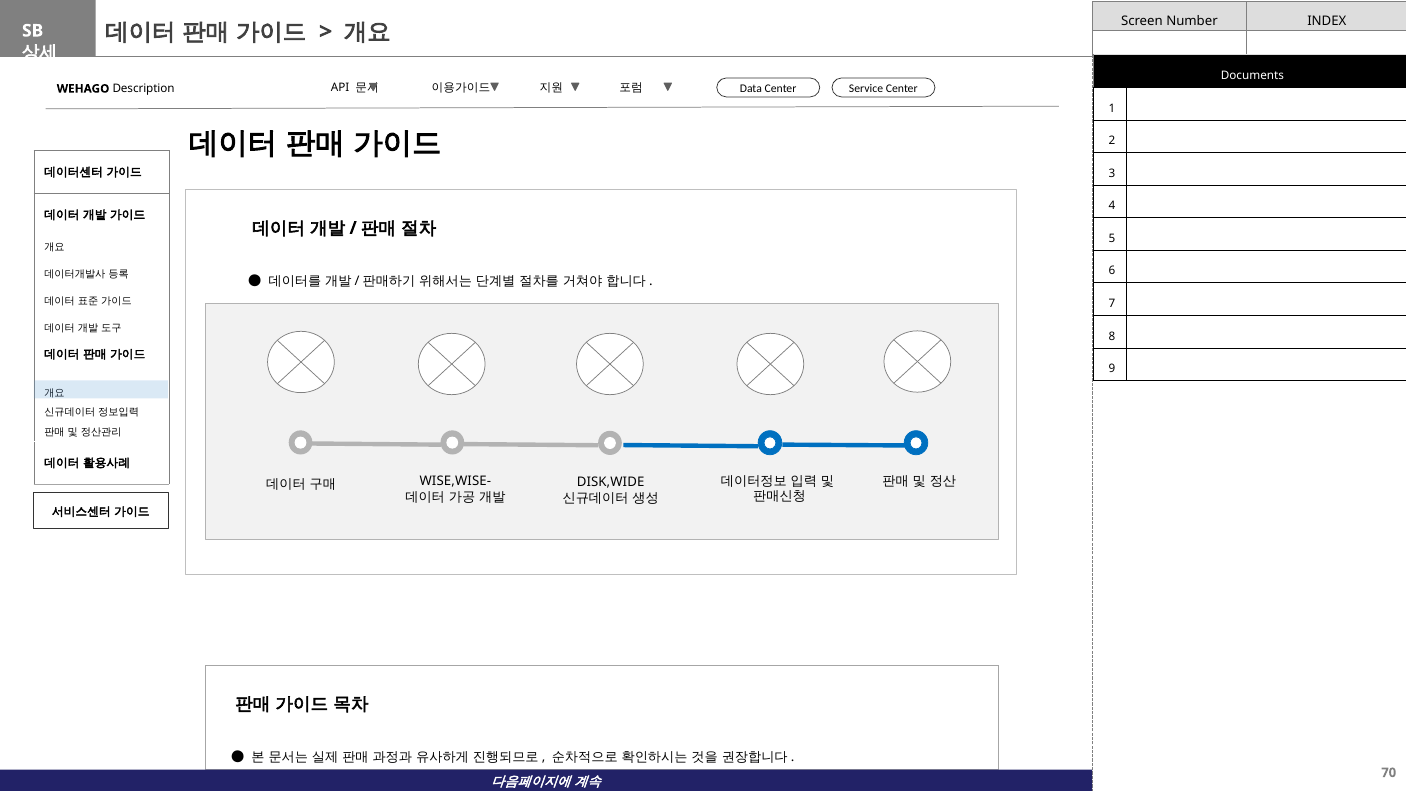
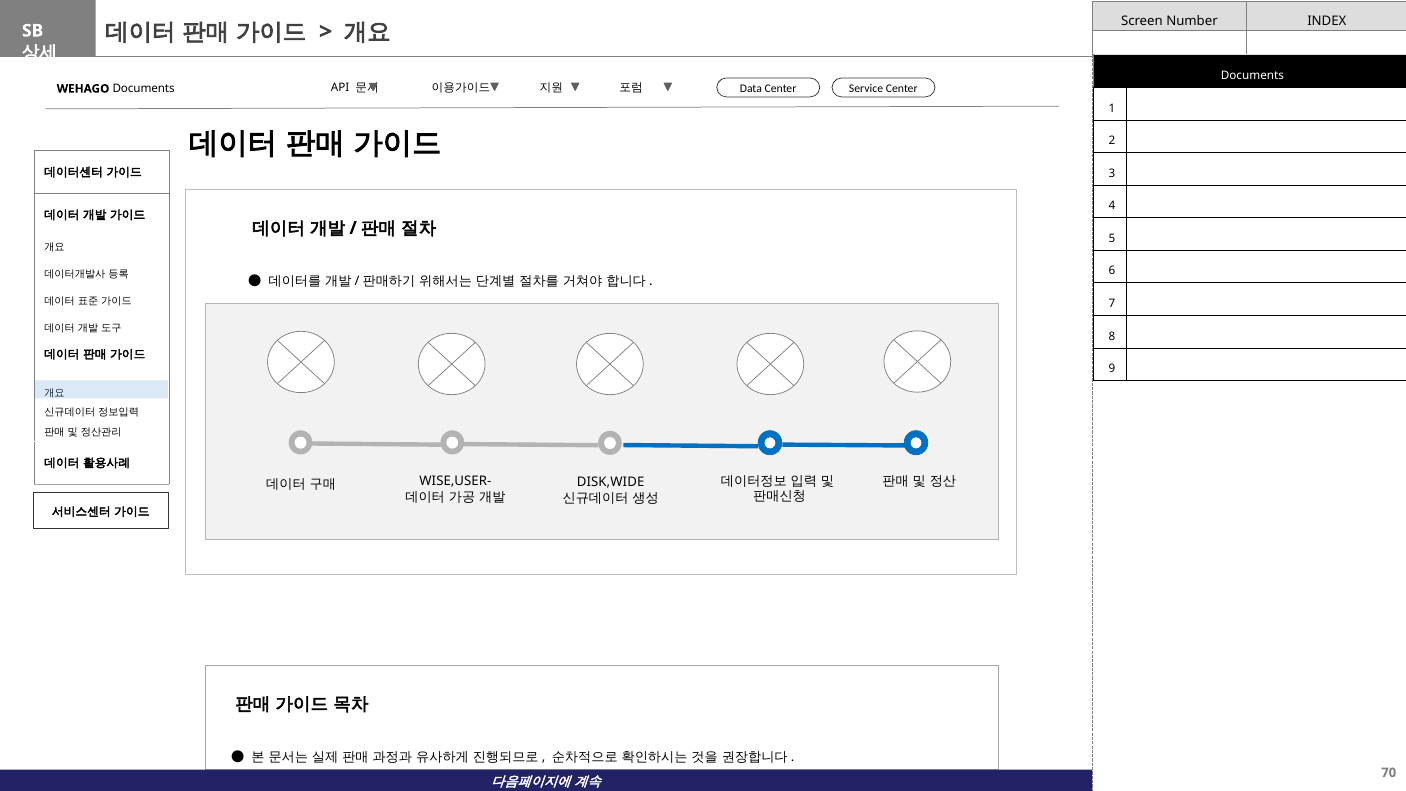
WEHAGO Description: Description -> Documents
WISE,WISE-: WISE,WISE- -> WISE,USER-
